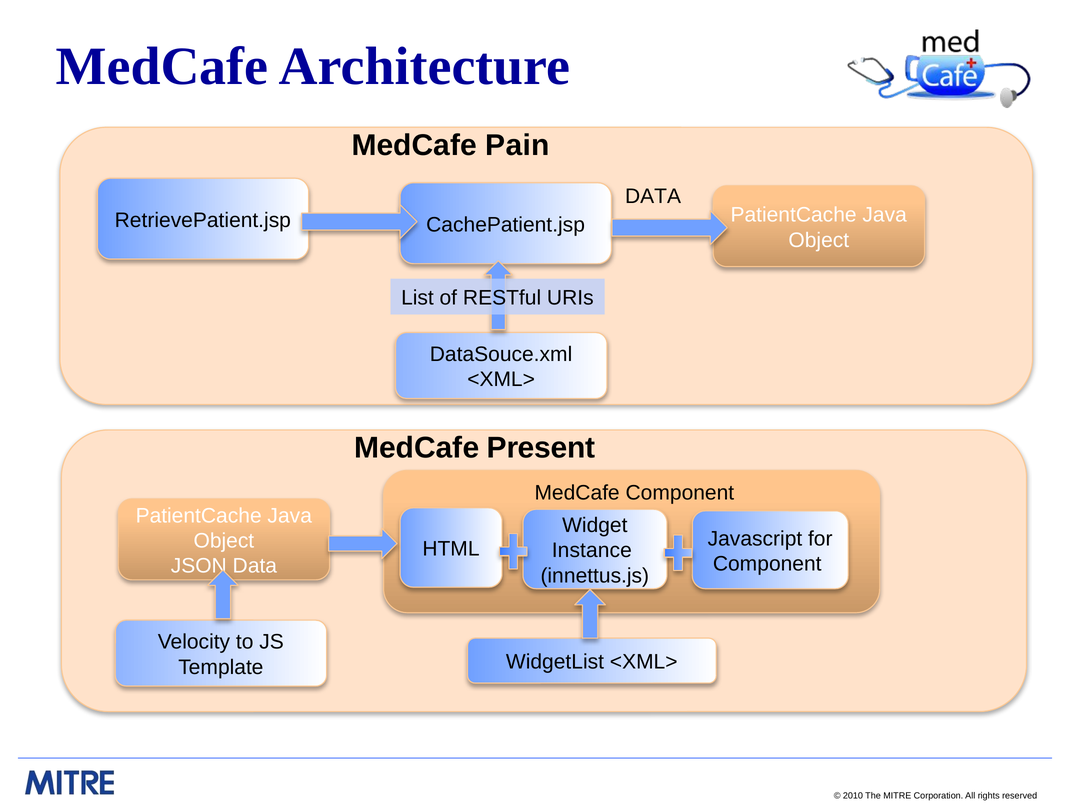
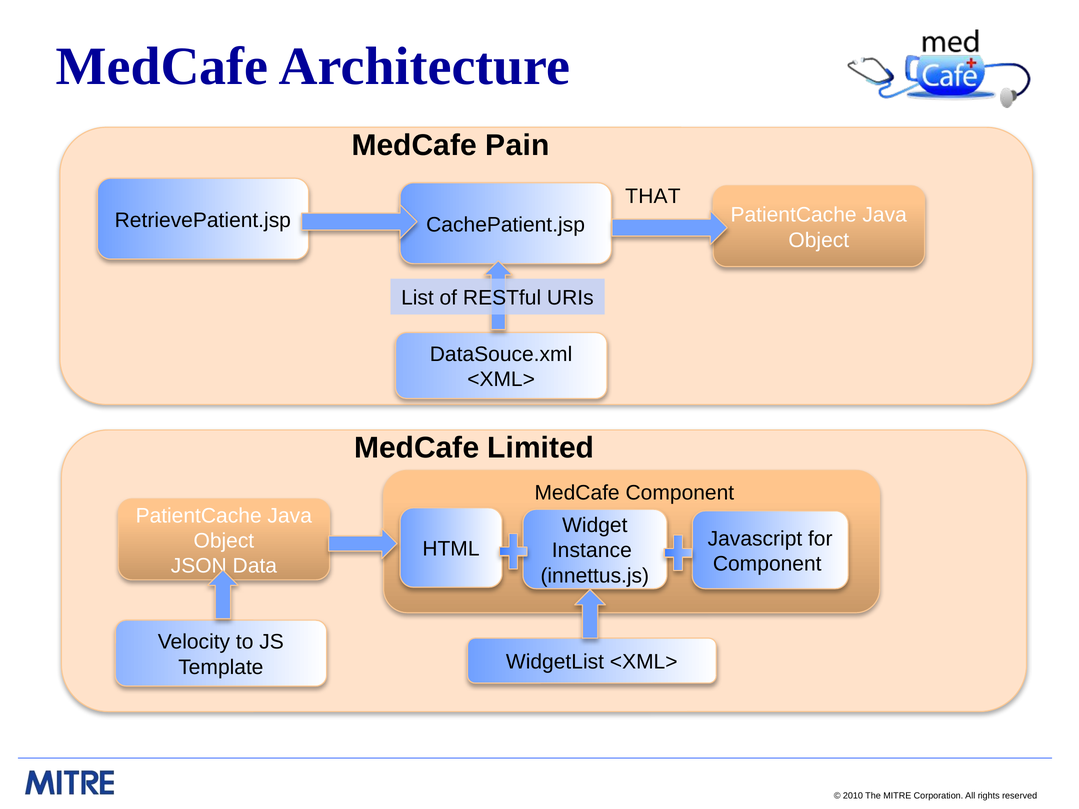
DATA at (653, 196): DATA -> THAT
Present: Present -> Limited
